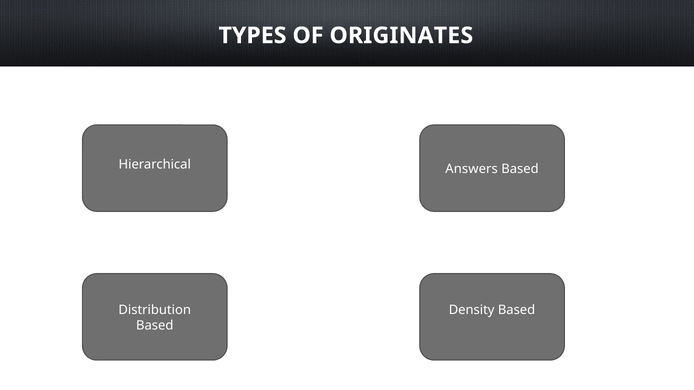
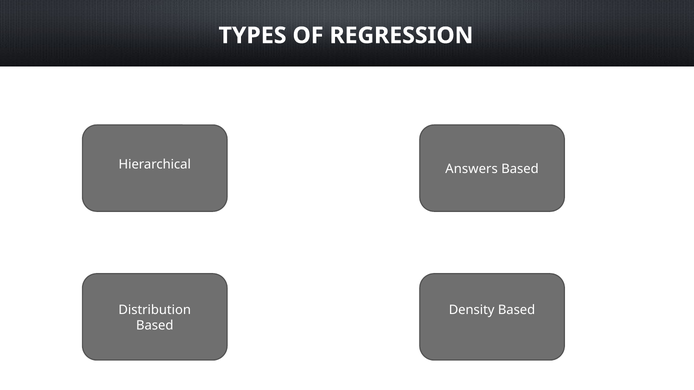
OF ORIGINATES: ORIGINATES -> REGRESSION
